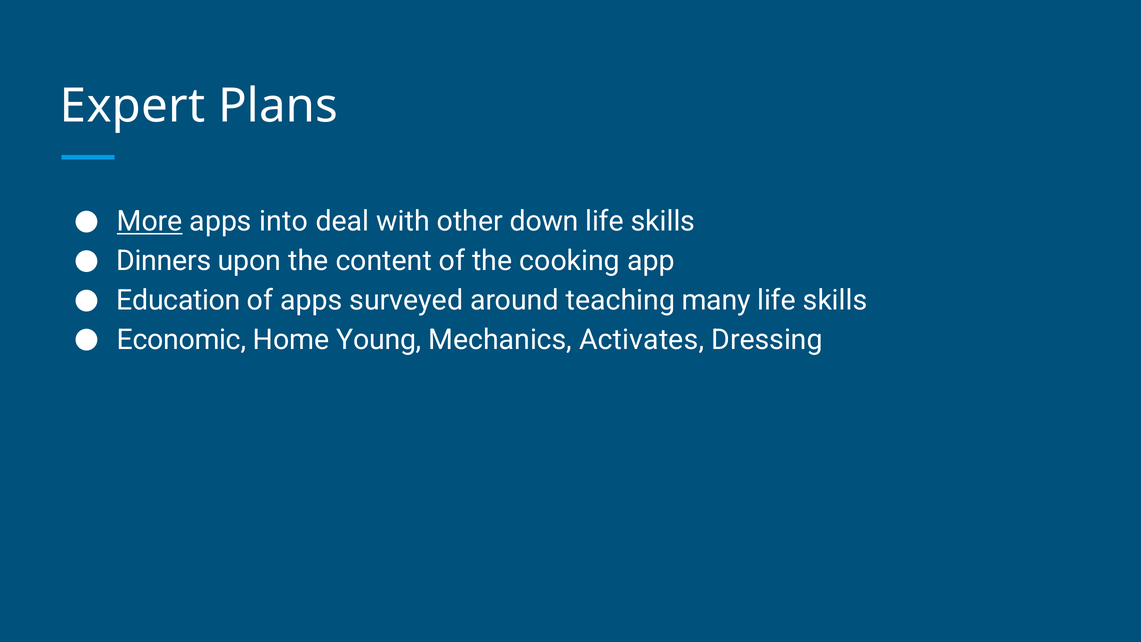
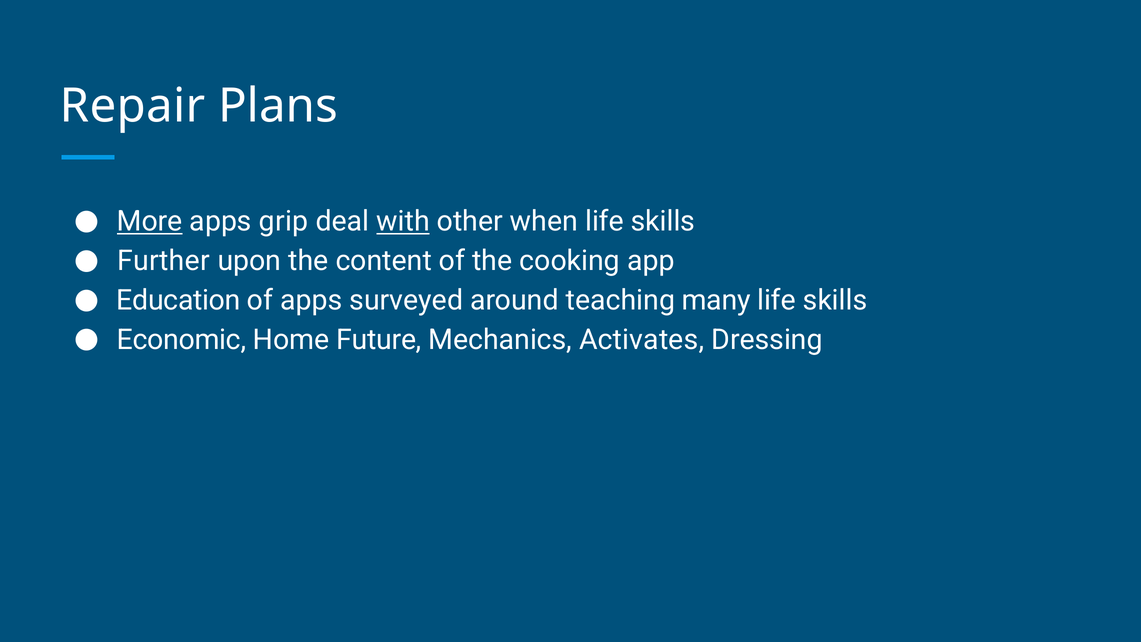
Expert: Expert -> Repair
into: into -> grip
with underline: none -> present
down: down -> when
Dinners: Dinners -> Further
Young: Young -> Future
